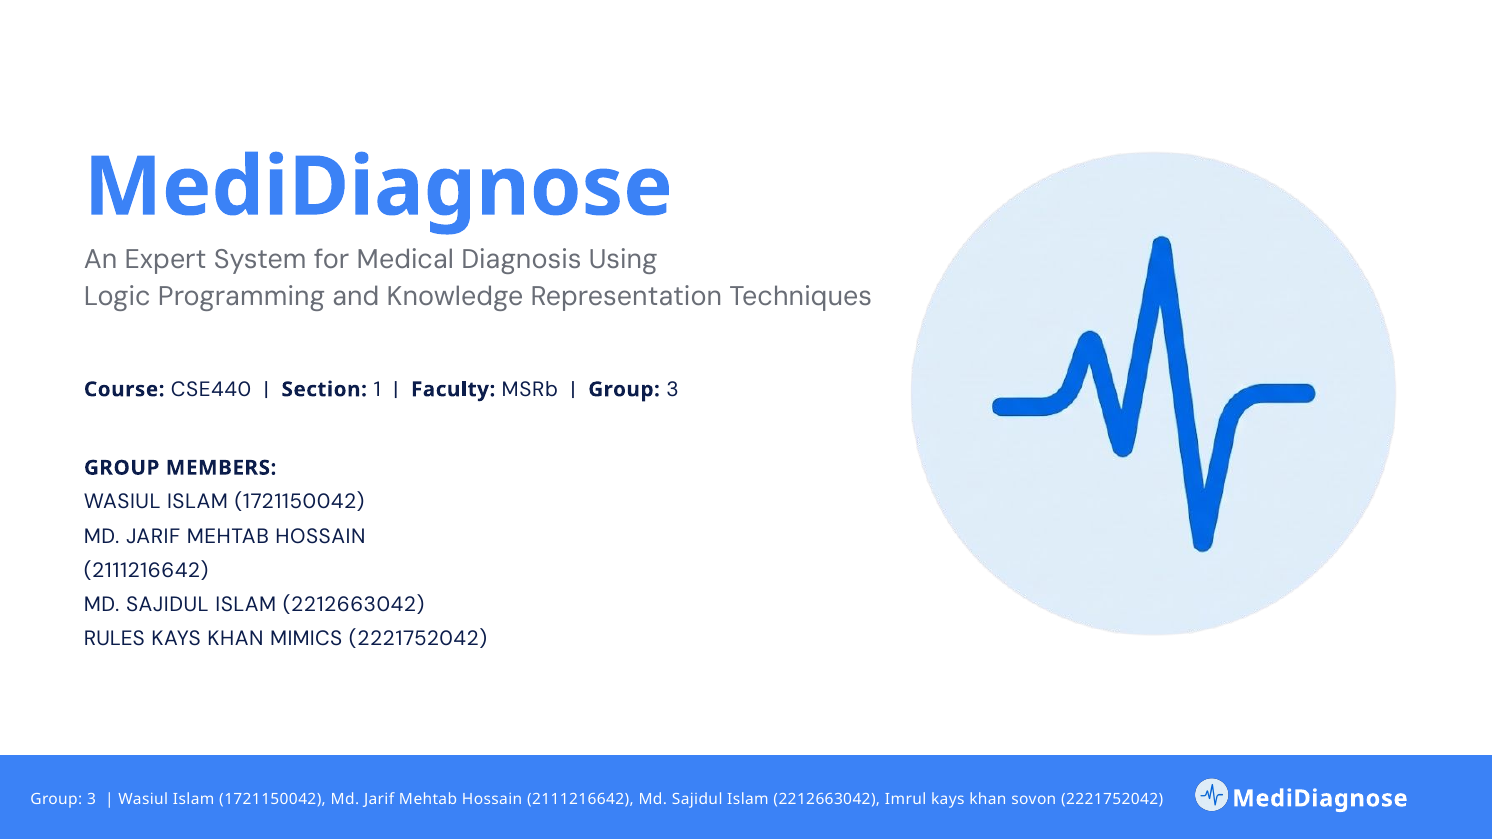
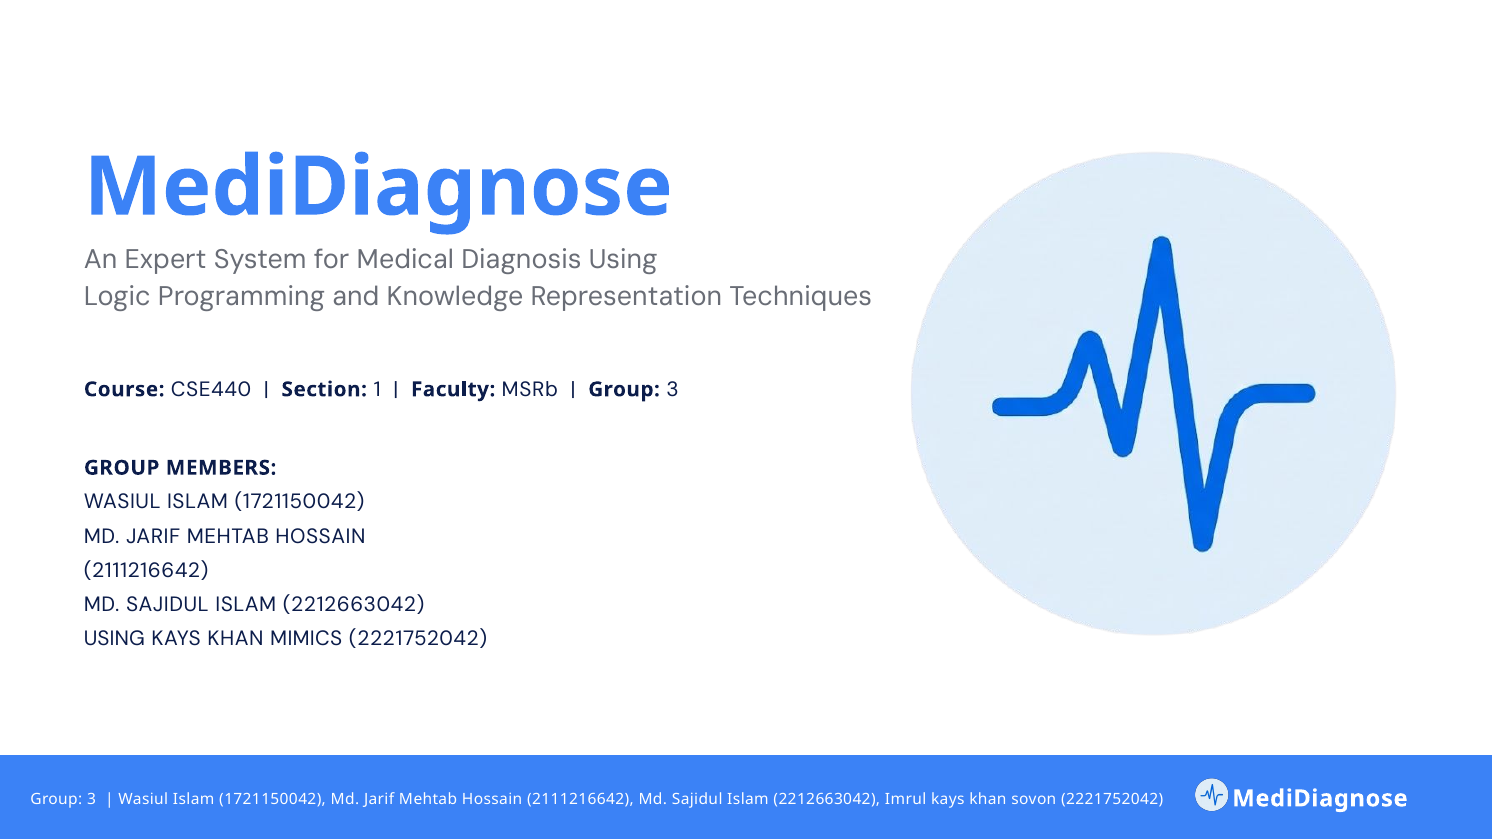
RULES at (114, 639): RULES -> USING
